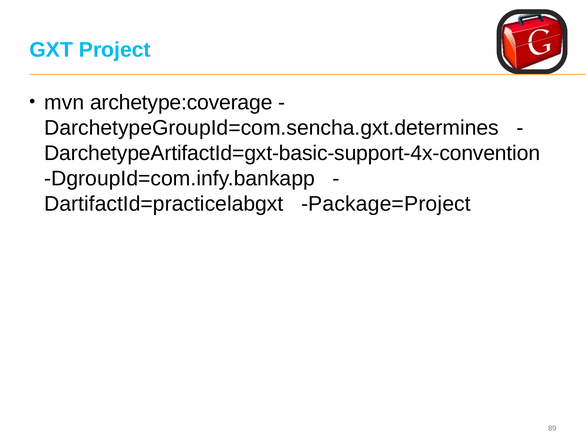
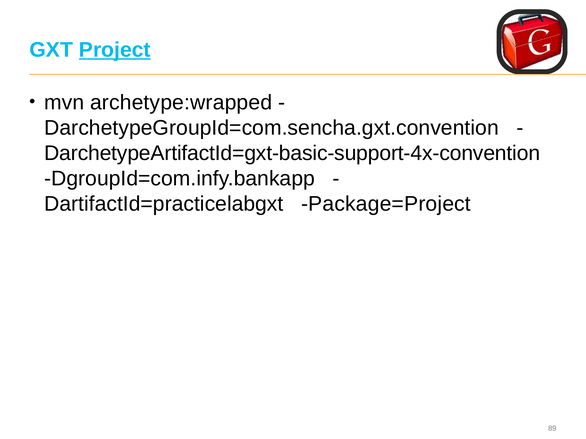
Project underline: none -> present
archetype:coverage: archetype:coverage -> archetype:wrapped
DarchetypeGroupId=com.sencha.gxt.determines: DarchetypeGroupId=com.sencha.gxt.determines -> DarchetypeGroupId=com.sencha.gxt.convention
